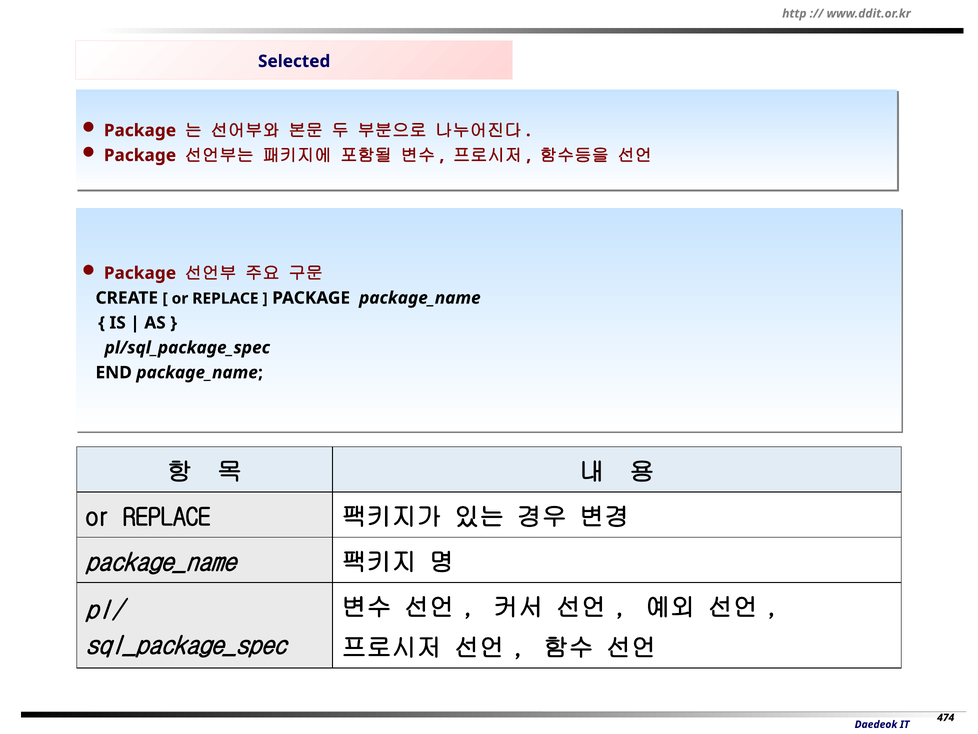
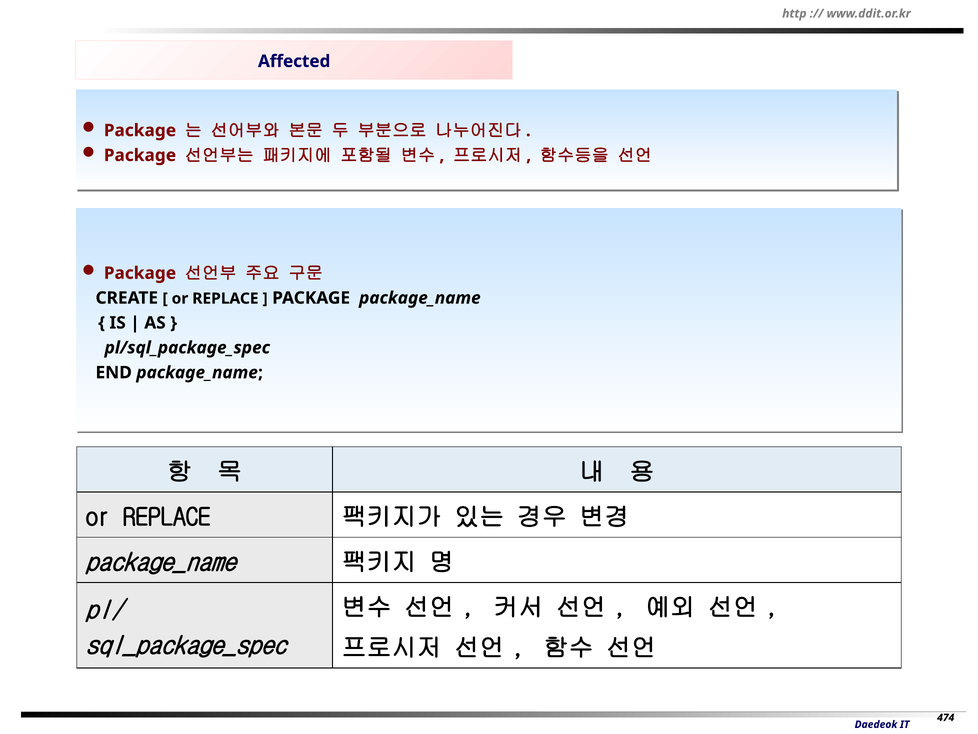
Selected: Selected -> Affected
